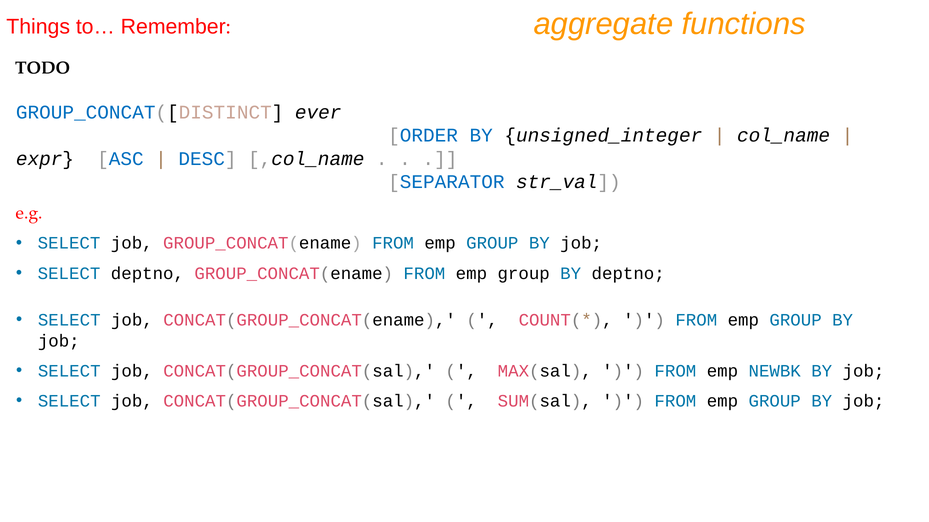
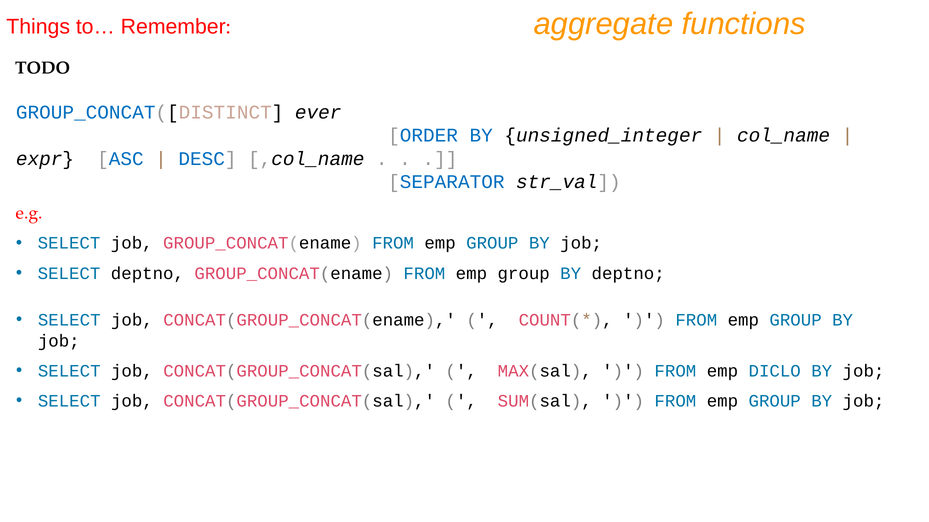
NEWBK: NEWBK -> DICLO
